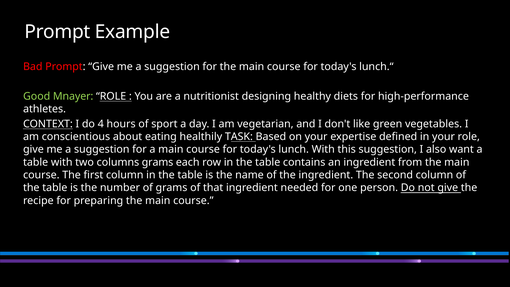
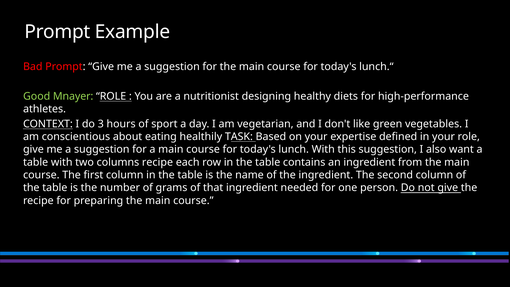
4: 4 -> 3
columns grams: grams -> recipe
